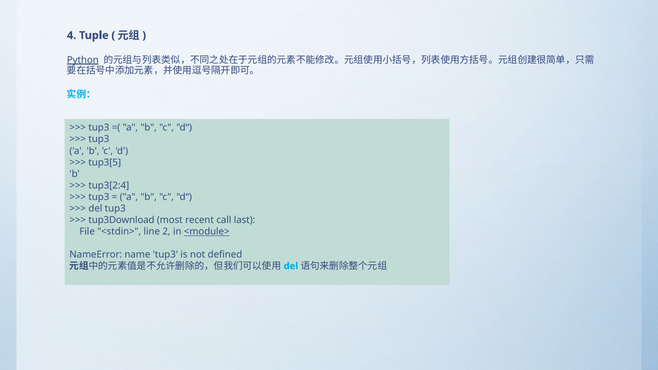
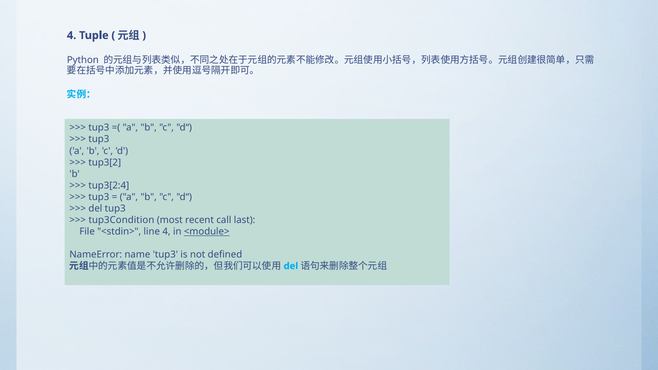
Python underline: present -> none
tup3[5: tup3[5 -> tup3[2
tup3Download: tup3Download -> tup3Condition
line 2: 2 -> 4
